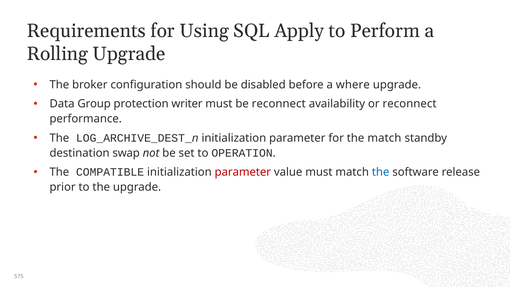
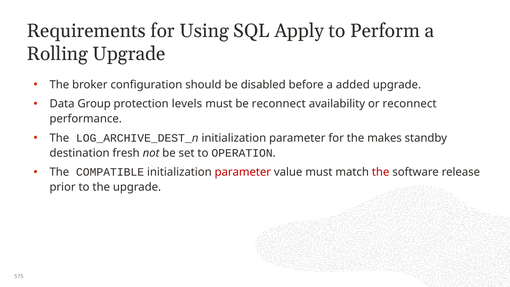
where: where -> added
writer: writer -> levels
the match: match -> makes
swap: swap -> fresh
the at (381, 172) colour: blue -> red
